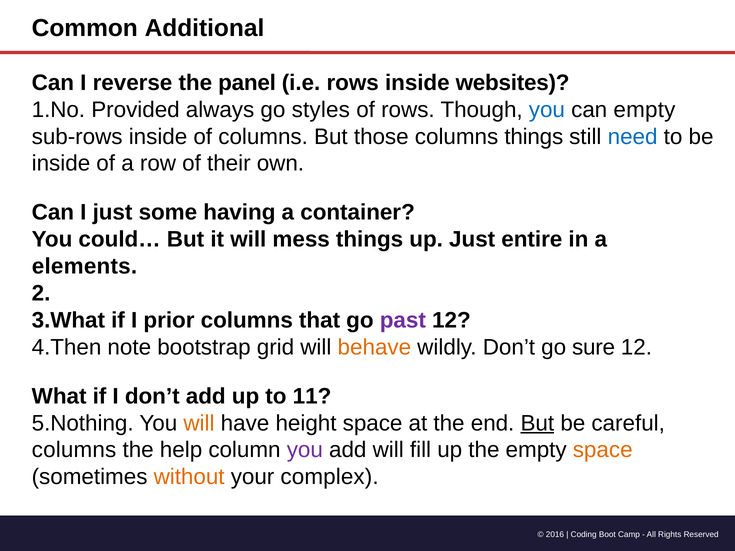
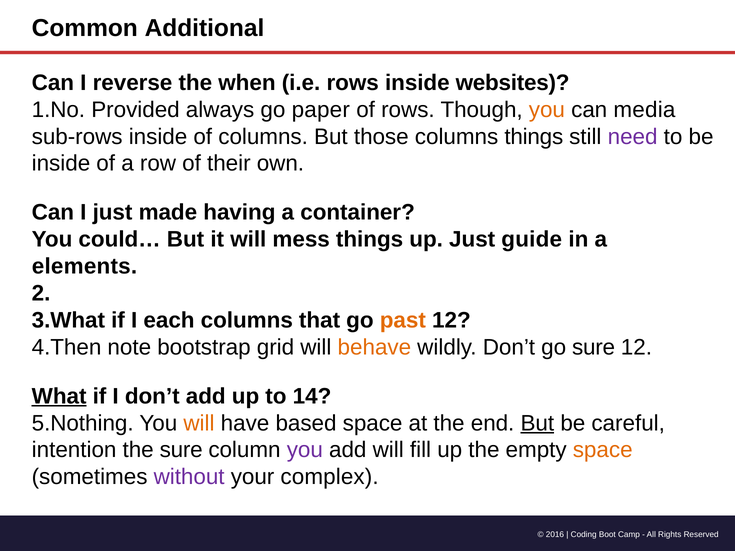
panel: panel -> when
styles: styles -> paper
you at (547, 110) colour: blue -> orange
can empty: empty -> media
need colour: blue -> purple
some: some -> made
entire: entire -> guide
prior: prior -> each
past colour: purple -> orange
What underline: none -> present
11: 11 -> 14
height: height -> based
columns at (74, 450): columns -> intention
the help: help -> sure
without colour: orange -> purple
